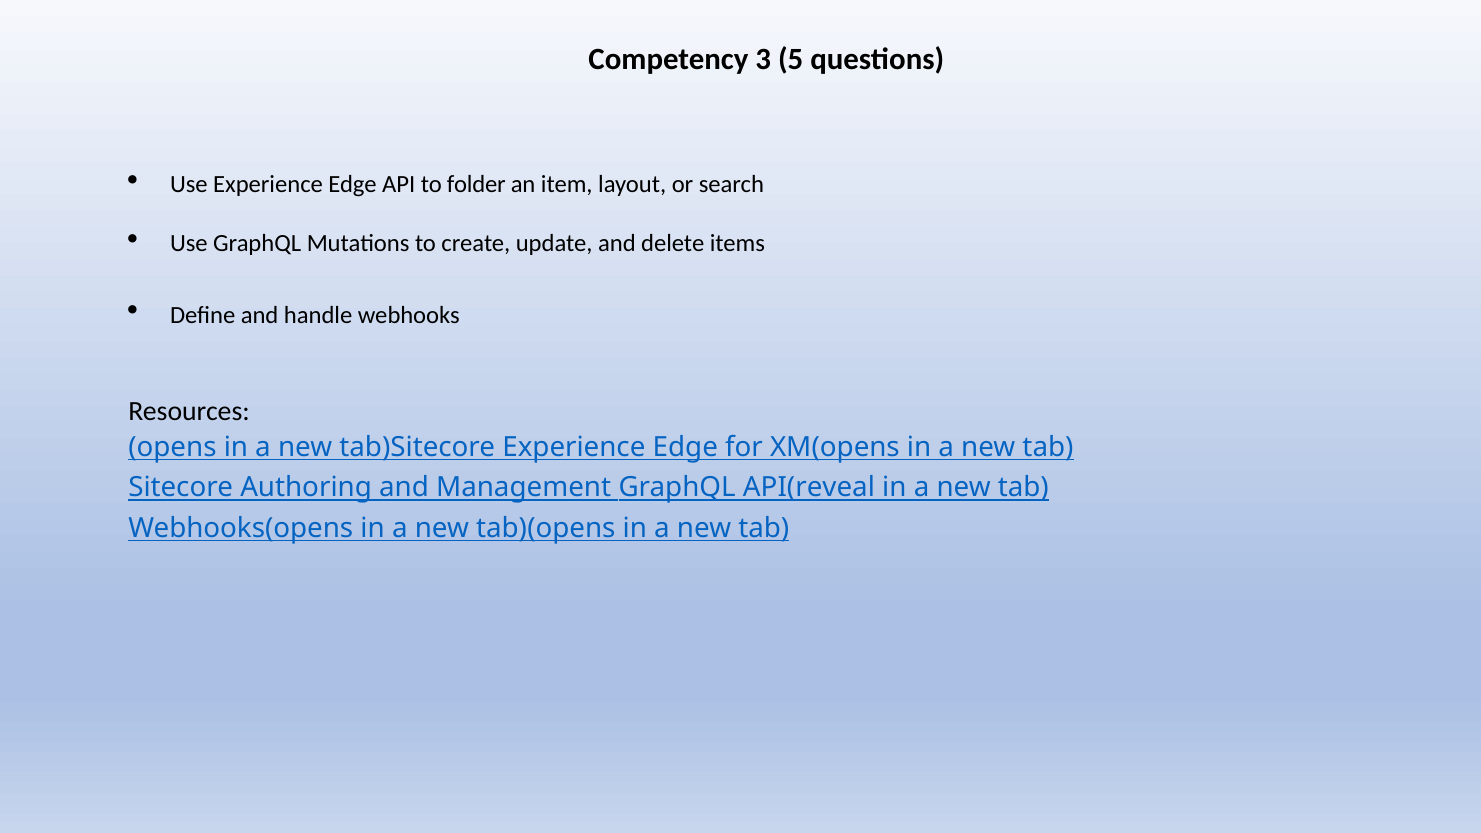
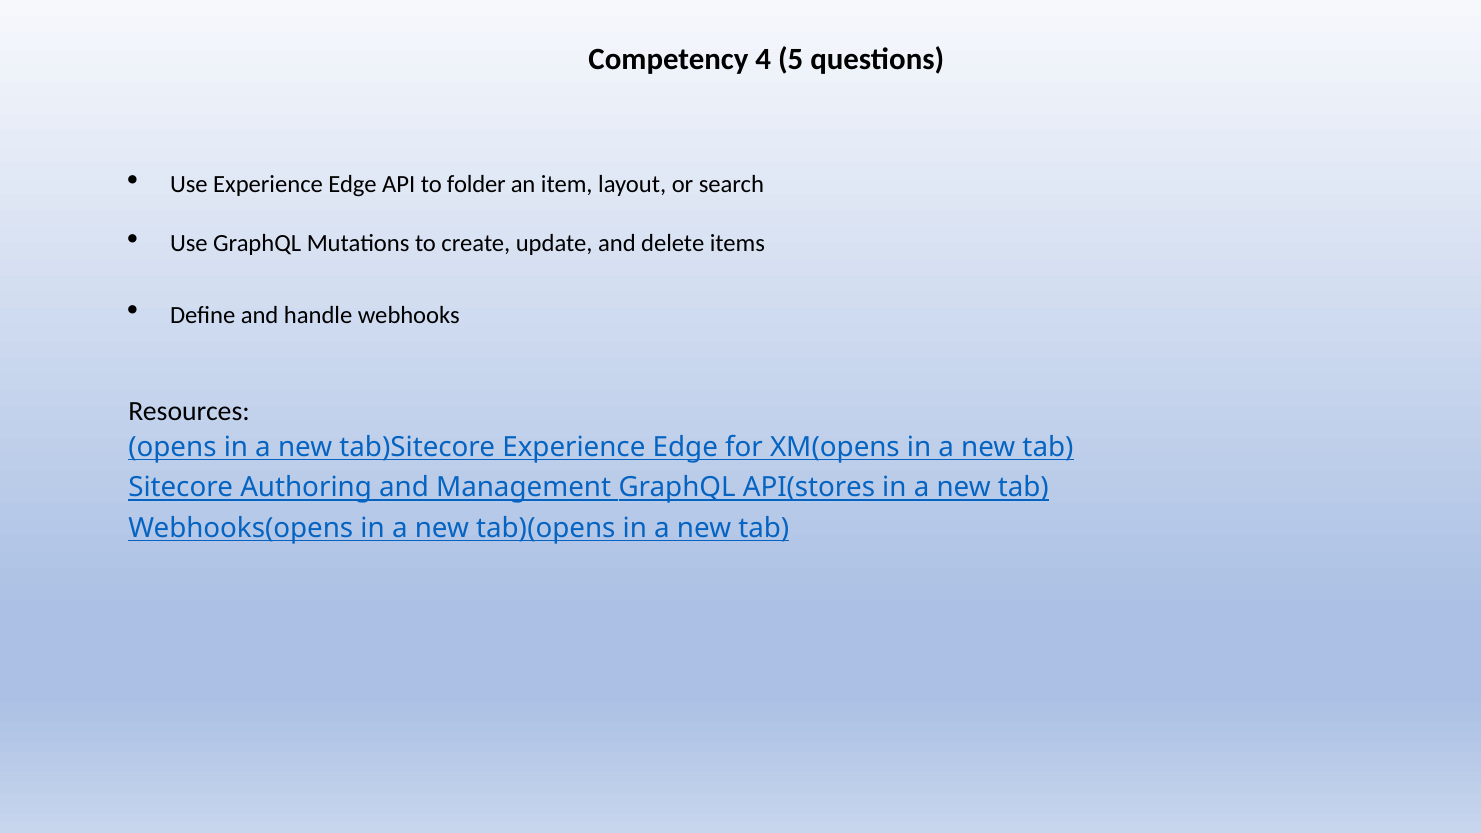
3: 3 -> 4
API(reveal: API(reveal -> API(stores
